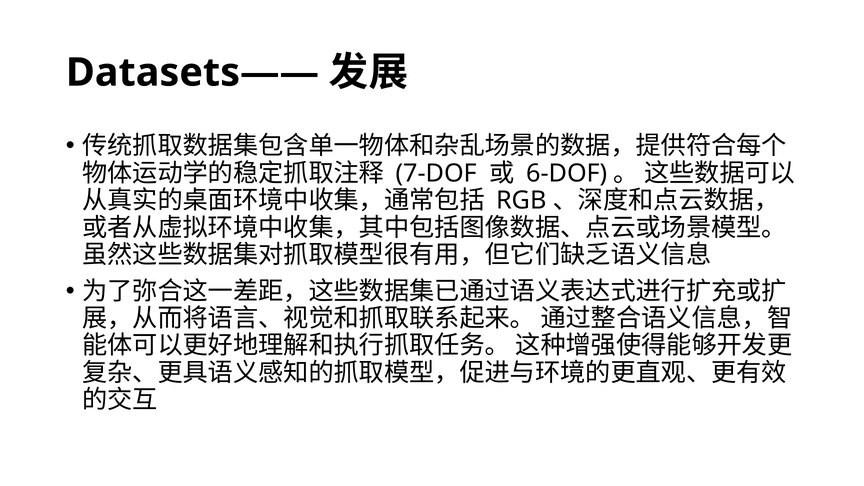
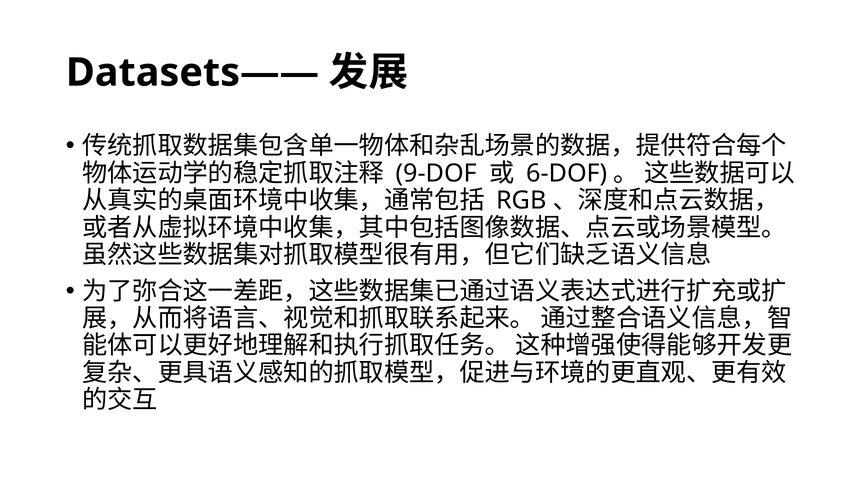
7-DOF: 7-DOF -> 9-DOF
